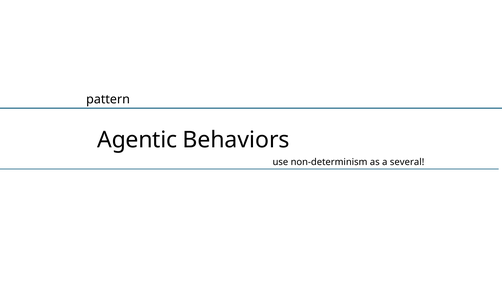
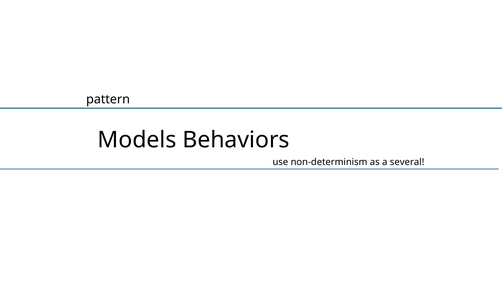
Agentic: Agentic -> Models
